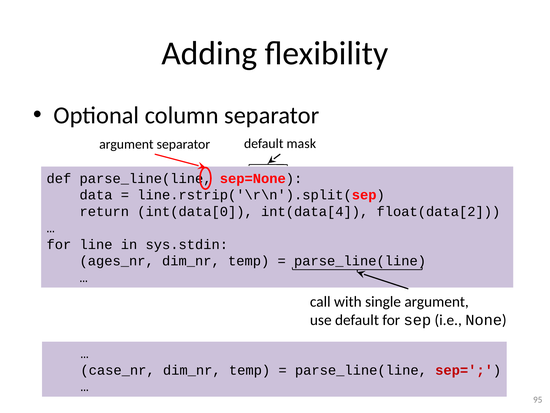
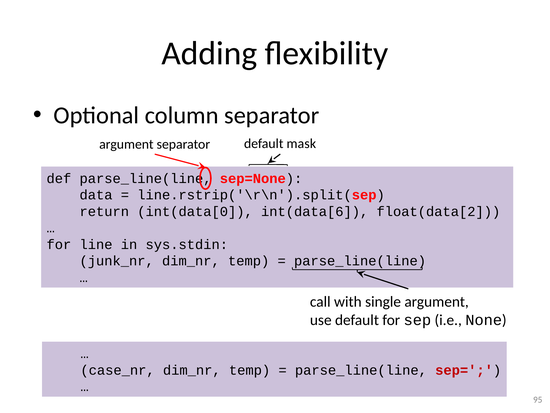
int(data[4: int(data[4 -> int(data[6
ages_nr: ages_nr -> junk_nr
